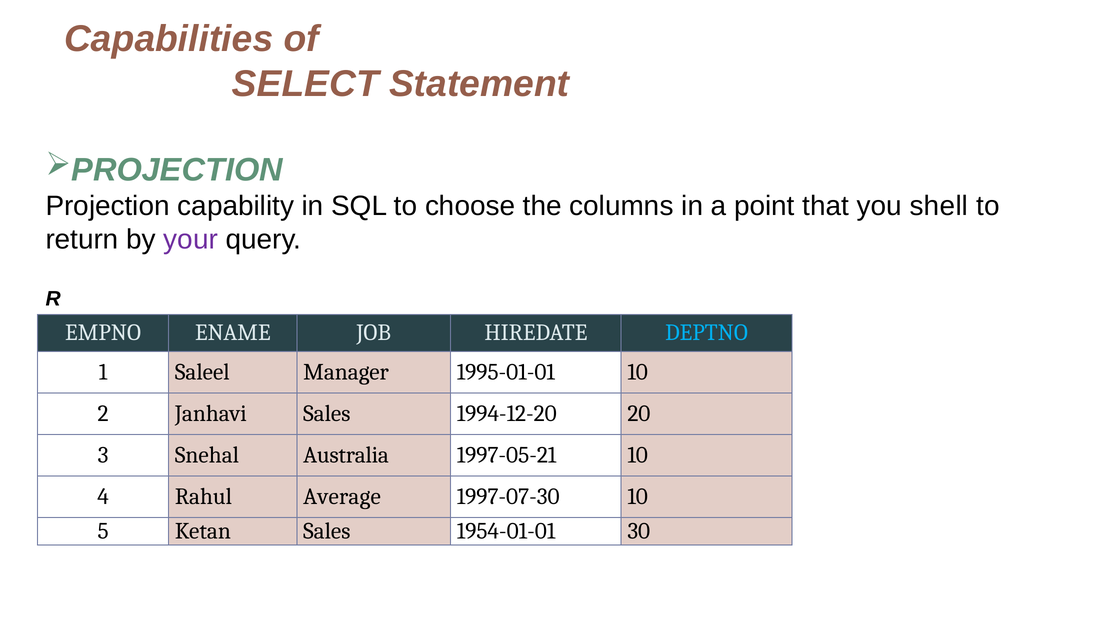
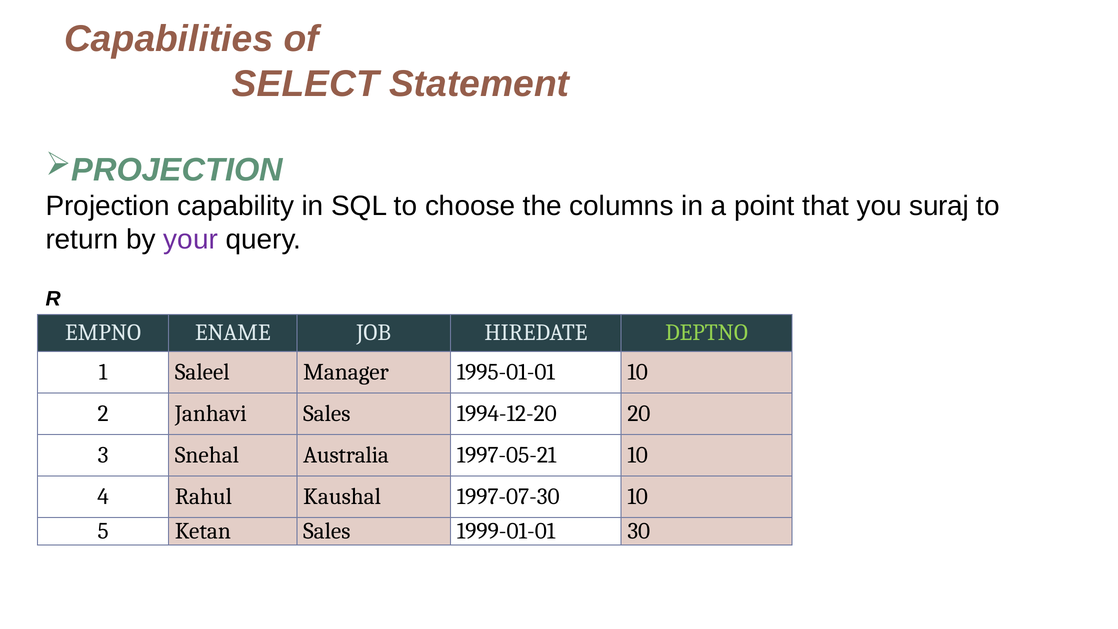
shell: shell -> suraj
DEPTNO colour: light blue -> light green
Average: Average -> Kaushal
1954-01-01: 1954-01-01 -> 1999-01-01
